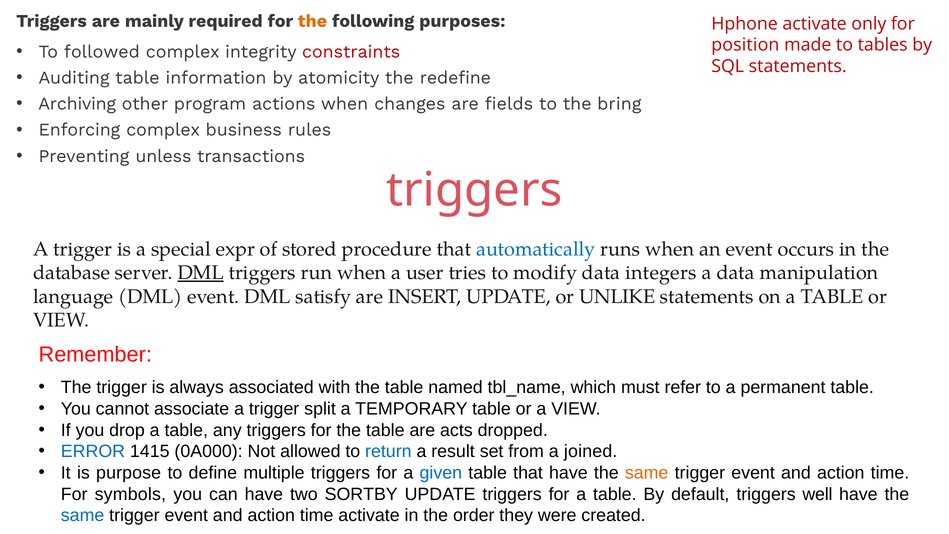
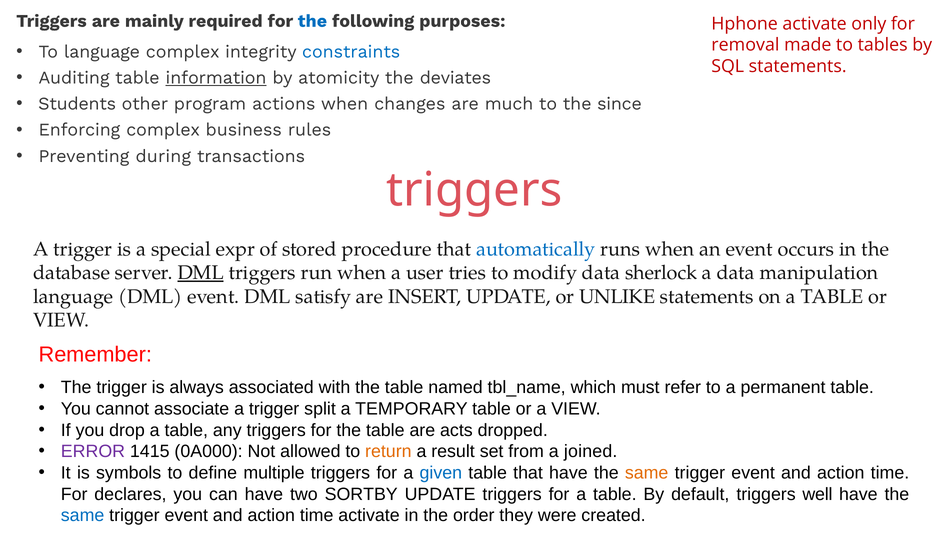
the at (312, 21) colour: orange -> blue
position: position -> removal
To followed: followed -> language
constraints colour: red -> blue
information underline: none -> present
redefine: redefine -> deviates
Archiving: Archiving -> Students
fields: fields -> much
bring: bring -> since
unless: unless -> during
integers: integers -> sherlock
ERROR colour: blue -> purple
return colour: blue -> orange
purpose: purpose -> symbols
symbols: symbols -> declares
